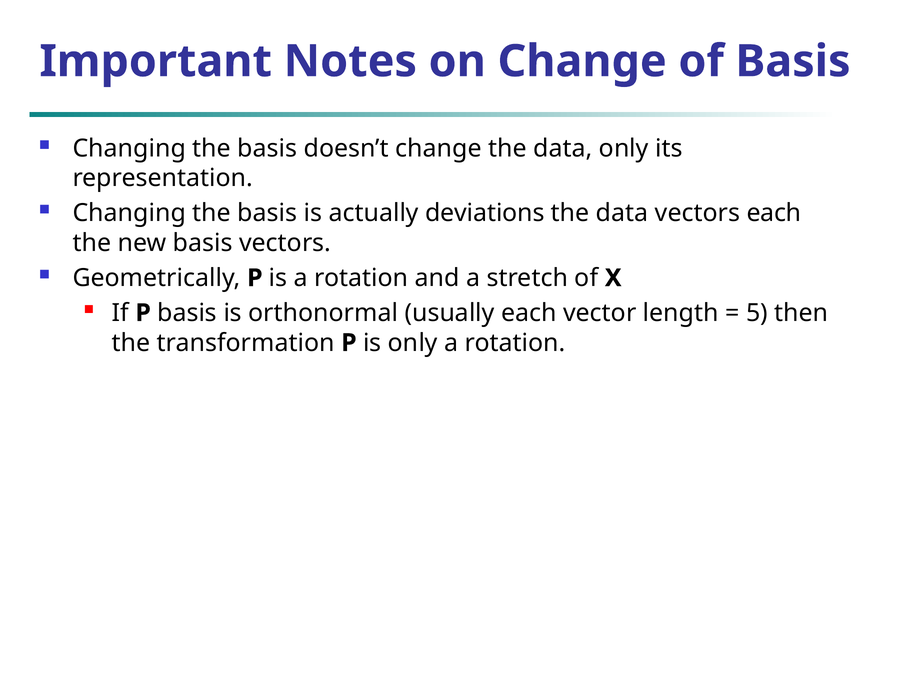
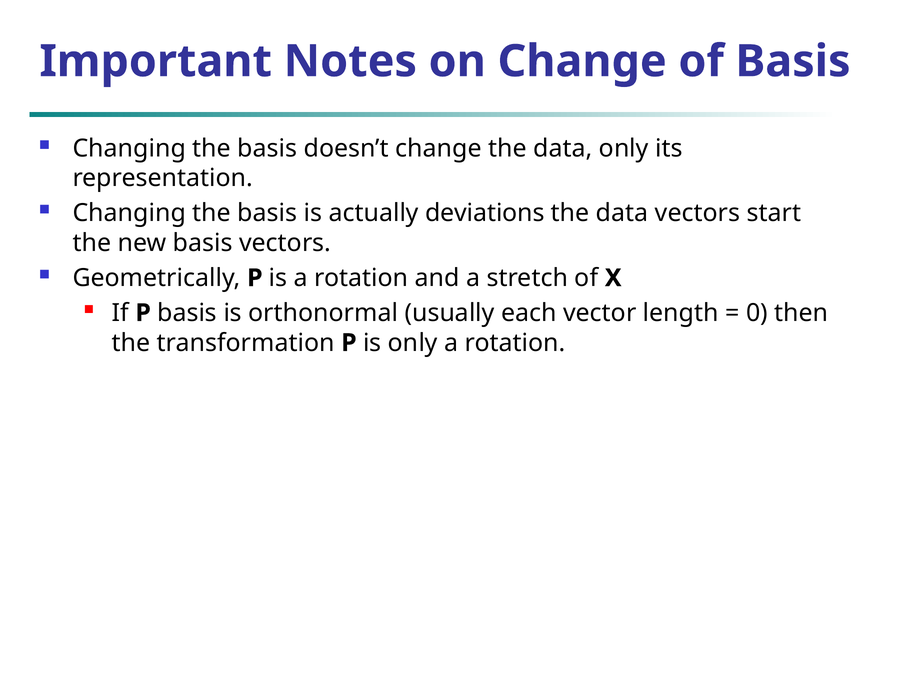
vectors each: each -> start
5: 5 -> 0
